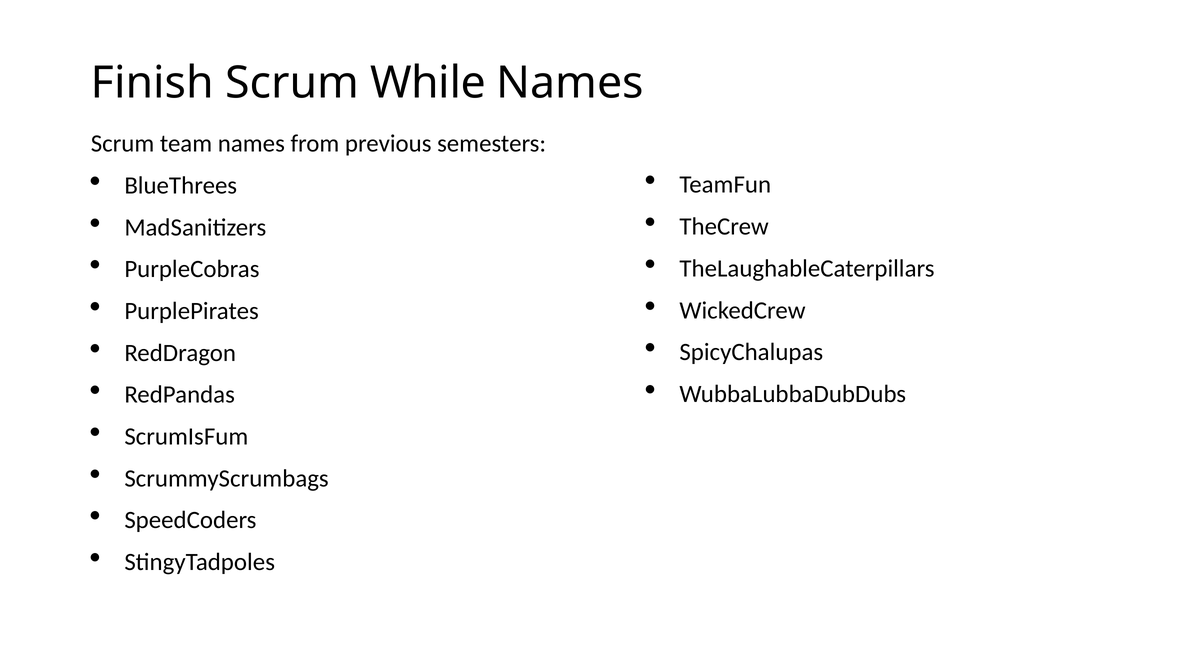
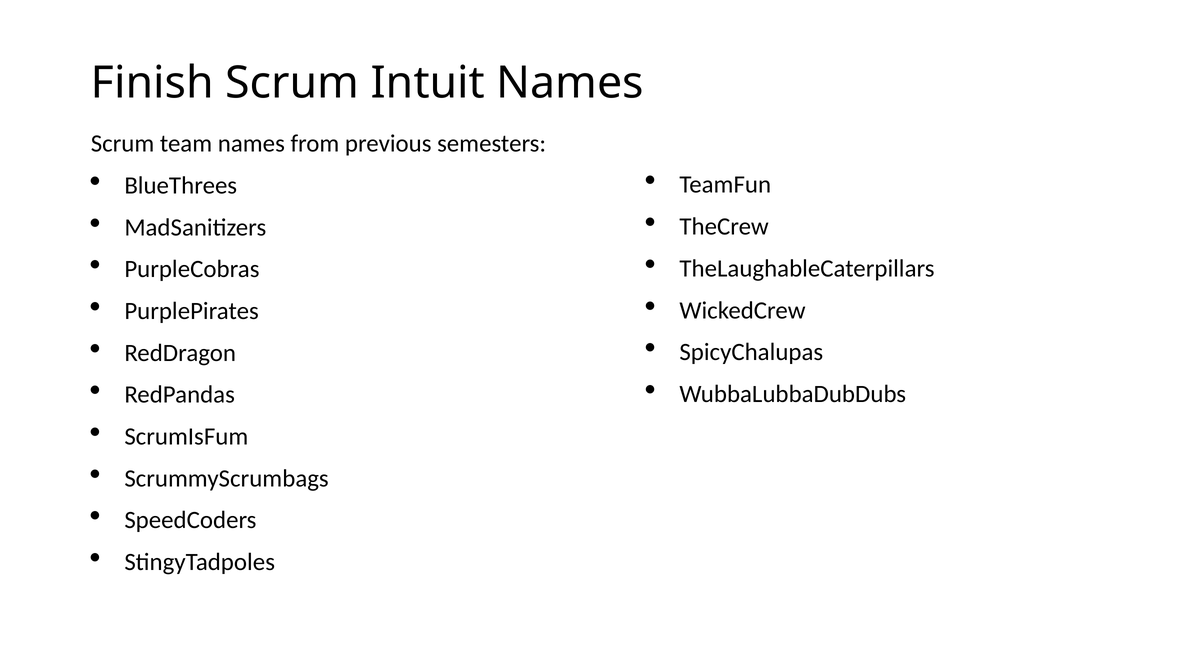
While: While -> Intuit
